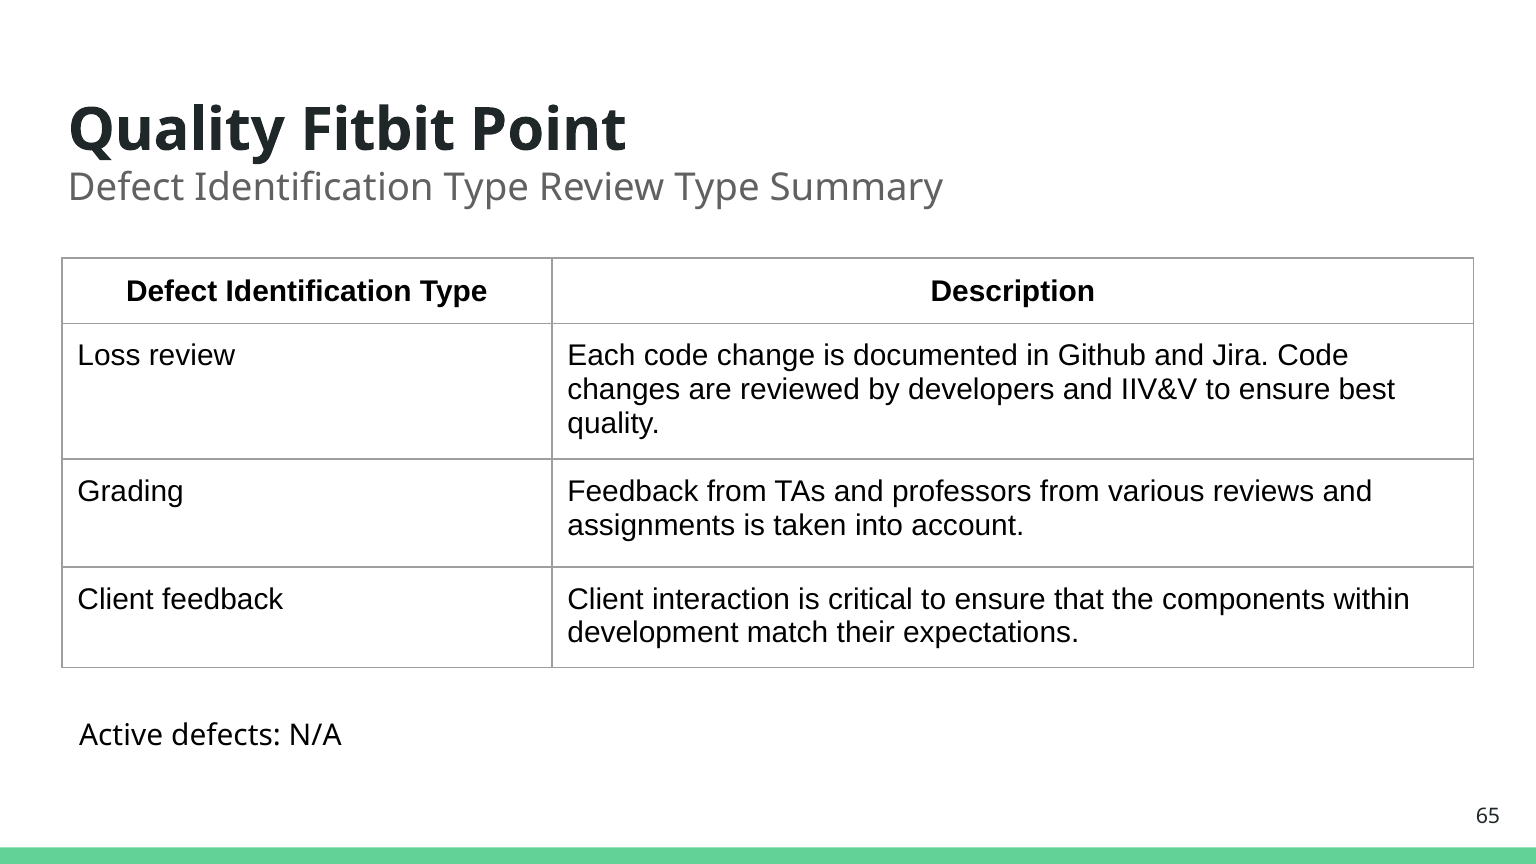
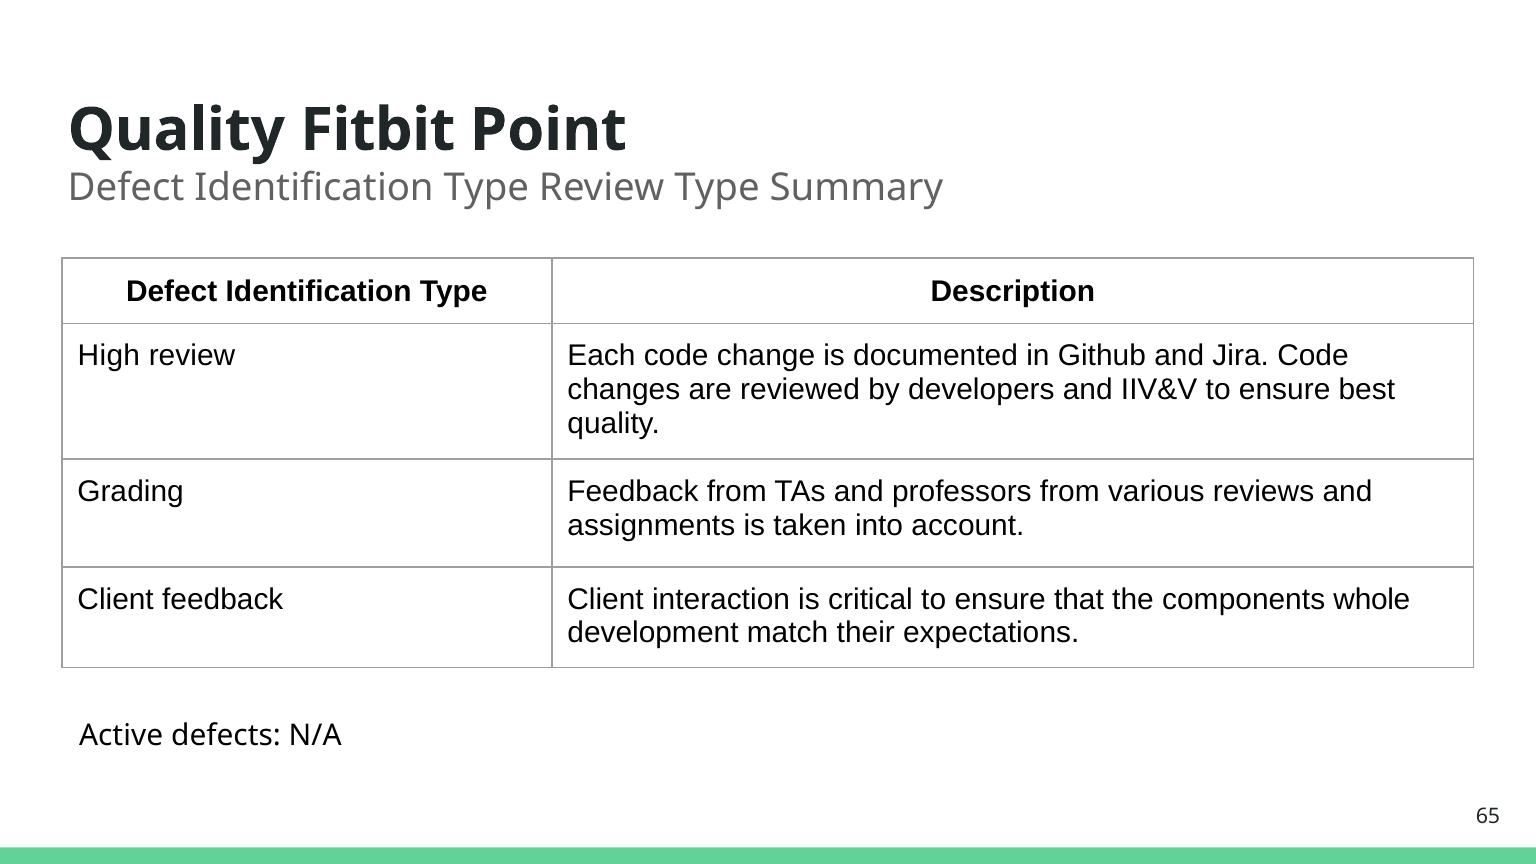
Loss: Loss -> High
within: within -> whole
